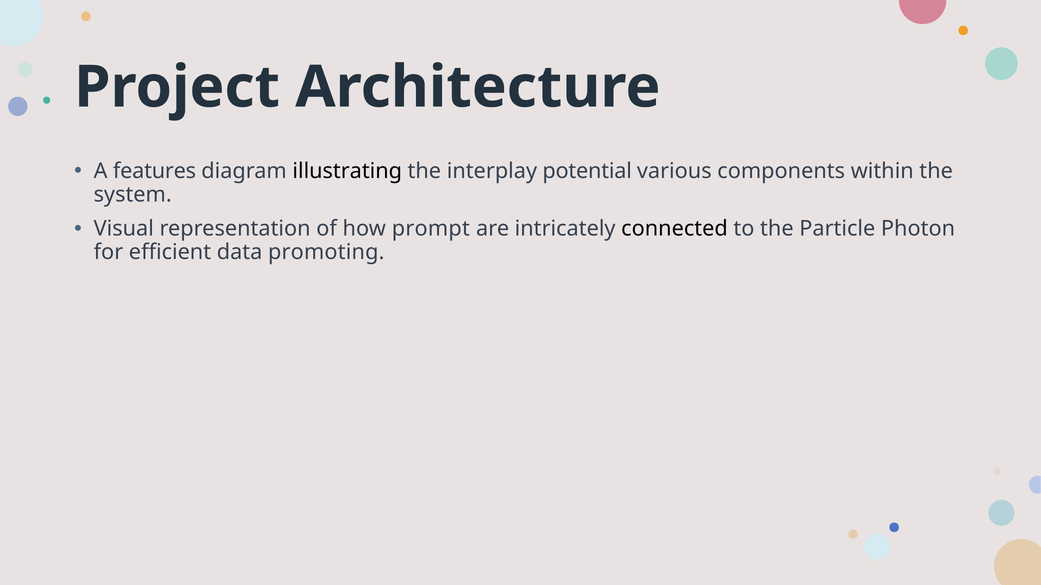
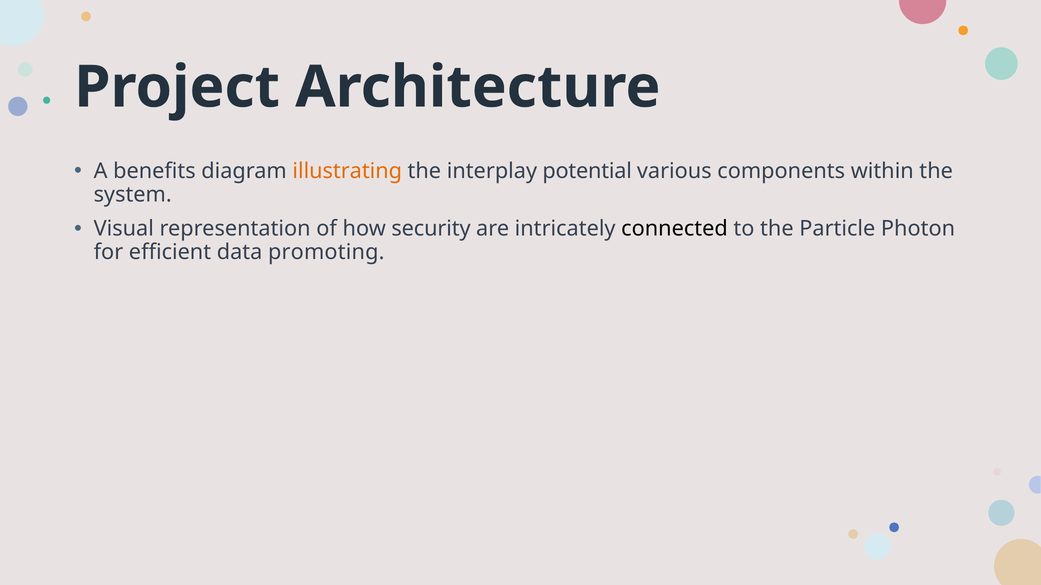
features: features -> benefits
illustrating colour: black -> orange
prompt: prompt -> security
